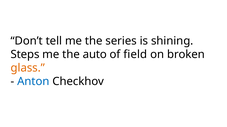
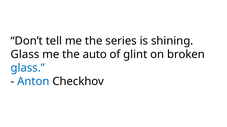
Steps at (25, 55): Steps -> Glass
field: field -> glint
glass at (28, 68) colour: orange -> blue
